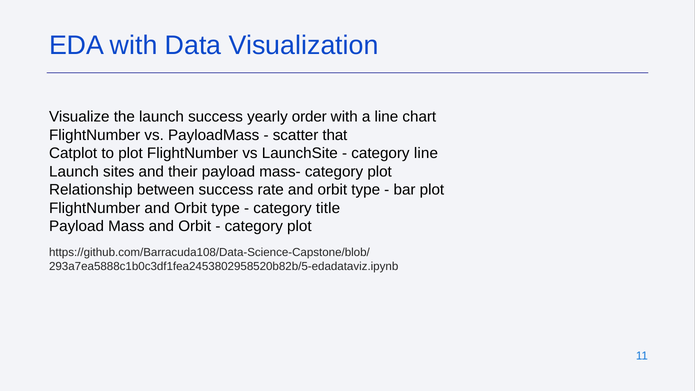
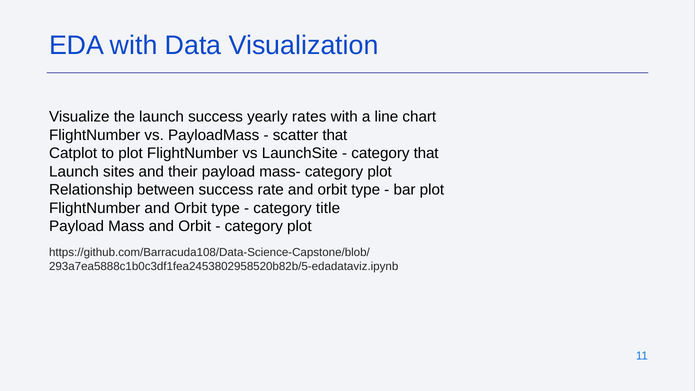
order: order -> rates
category line: line -> that
